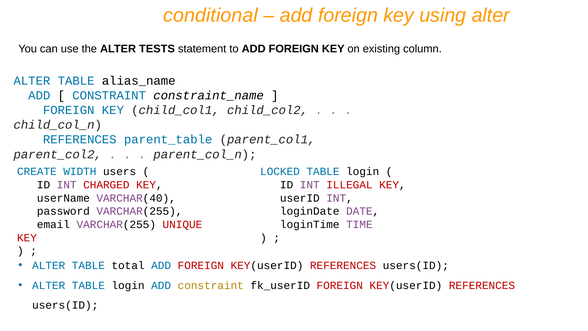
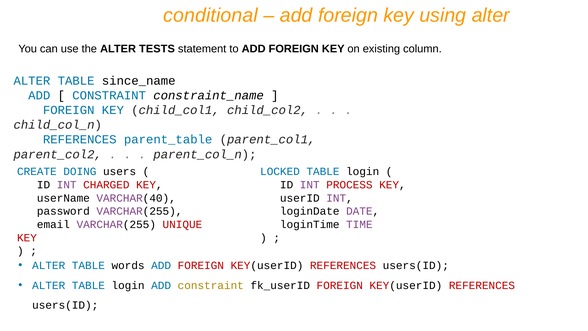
alias_name: alias_name -> since_name
WIDTH: WIDTH -> DOING
ILLEGAL: ILLEGAL -> PROCESS
total: total -> words
